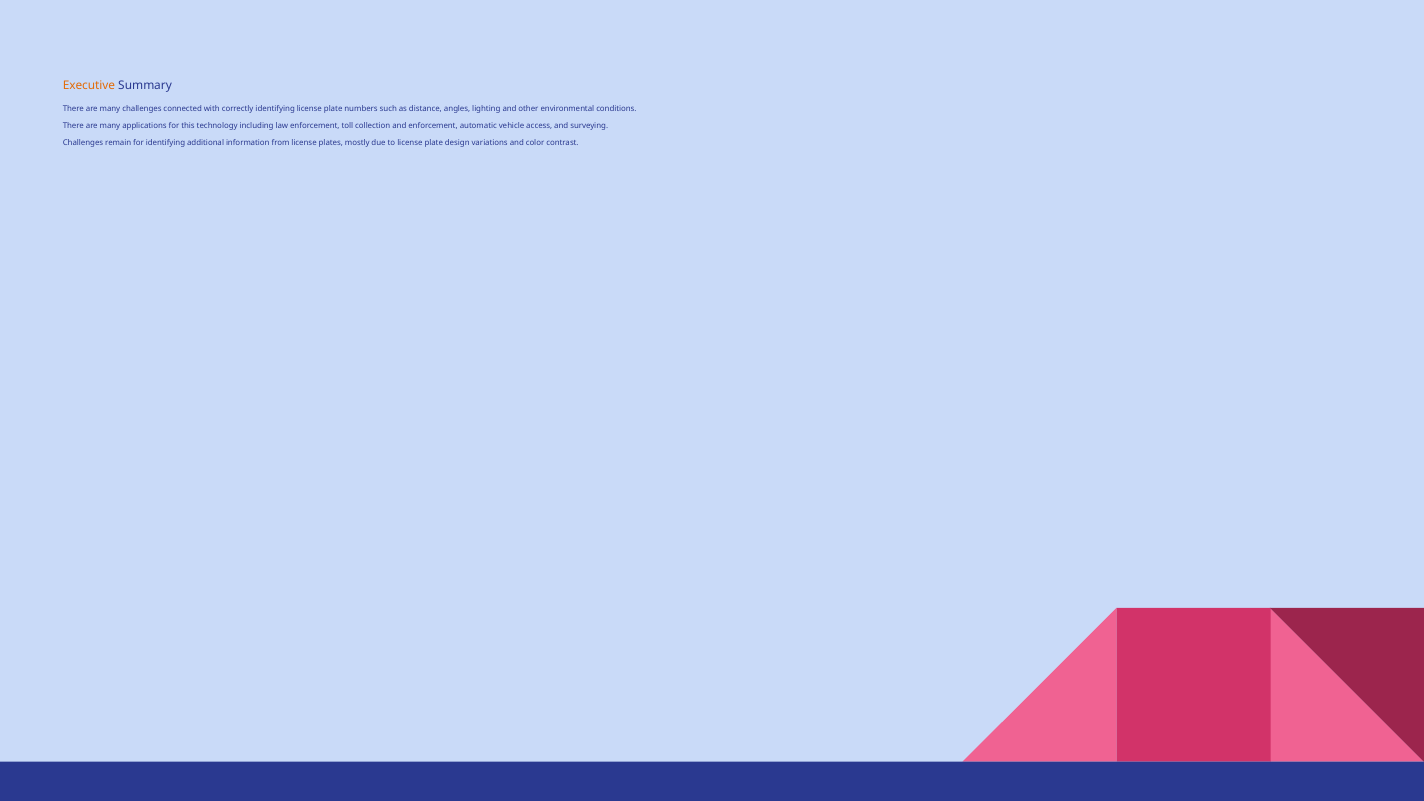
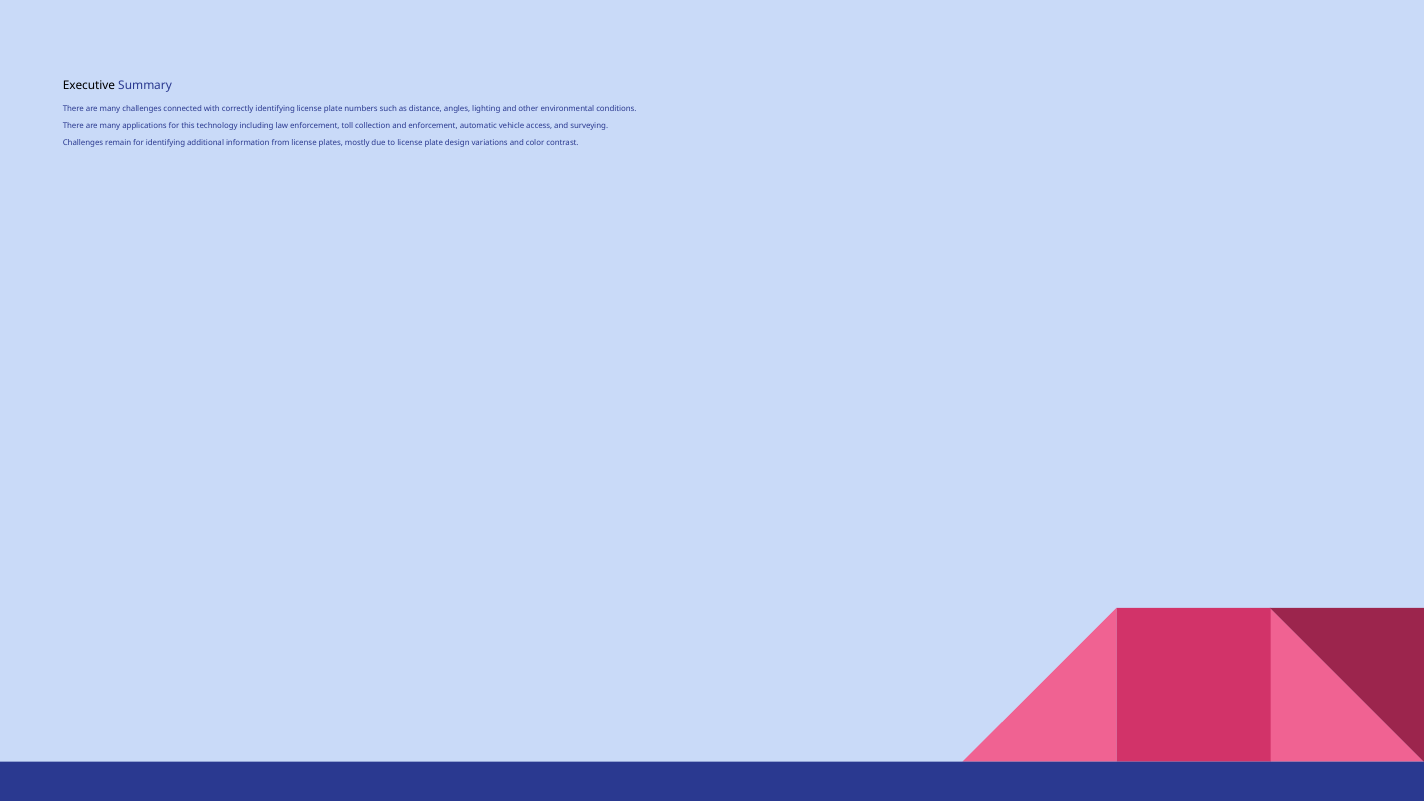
Executive colour: orange -> black
